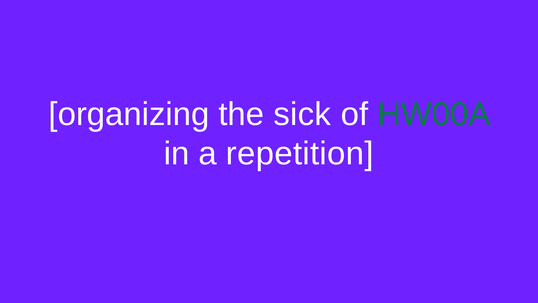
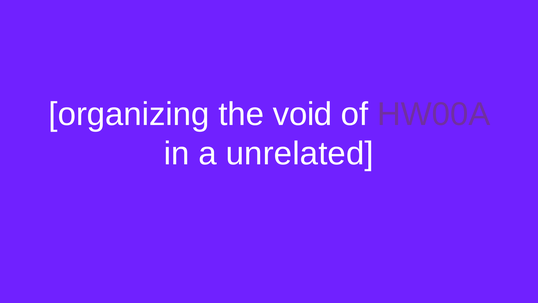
sick: sick -> void
HW00A colour: green -> purple
repetition: repetition -> unrelated
